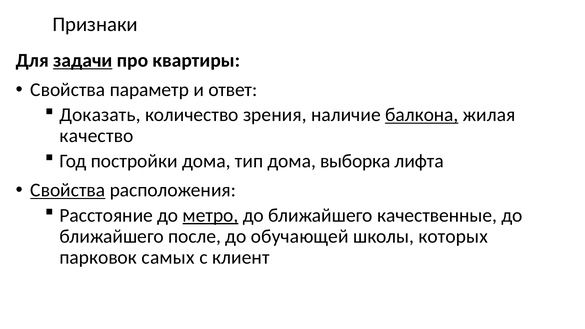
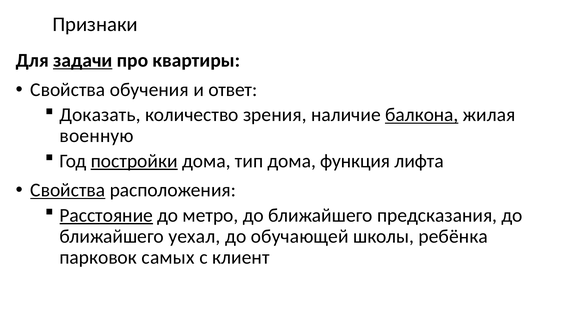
параметр: параметр -> обучения
качество: качество -> военную
постройки underline: none -> present
выборка: выборка -> функция
Расстояние underline: none -> present
метро underline: present -> none
качественные: качественные -> предсказания
после: после -> уехал
которых: которых -> ребёнка
